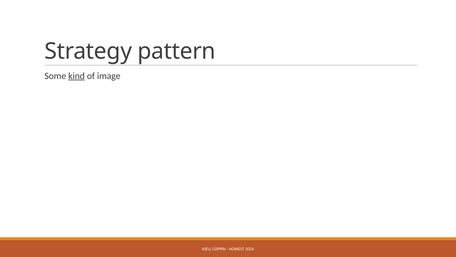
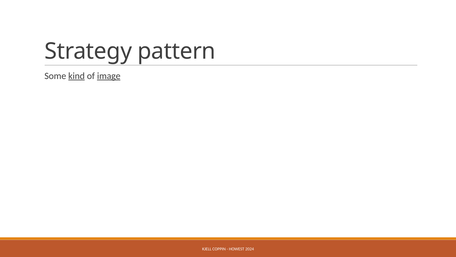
image underline: none -> present
